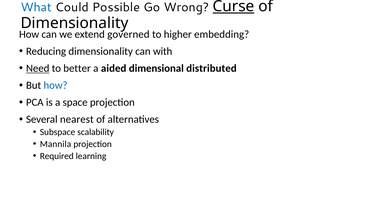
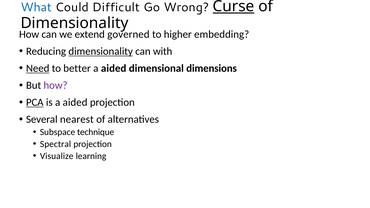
Possible: Possible -> Difficult
dimensionality at (101, 51) underline: none -> present
distributed: distributed -> dimensions
how at (56, 85) colour: blue -> purple
PCA underline: none -> present
is a space: space -> aided
scalability: scalability -> technique
Mannila: Mannila -> Spectral
Required: Required -> Visualize
